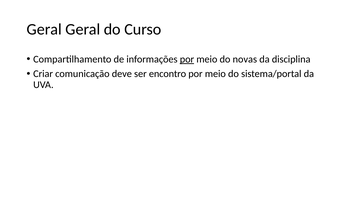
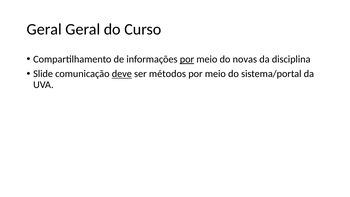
Criar: Criar -> Slide
deve underline: none -> present
encontro: encontro -> métodos
